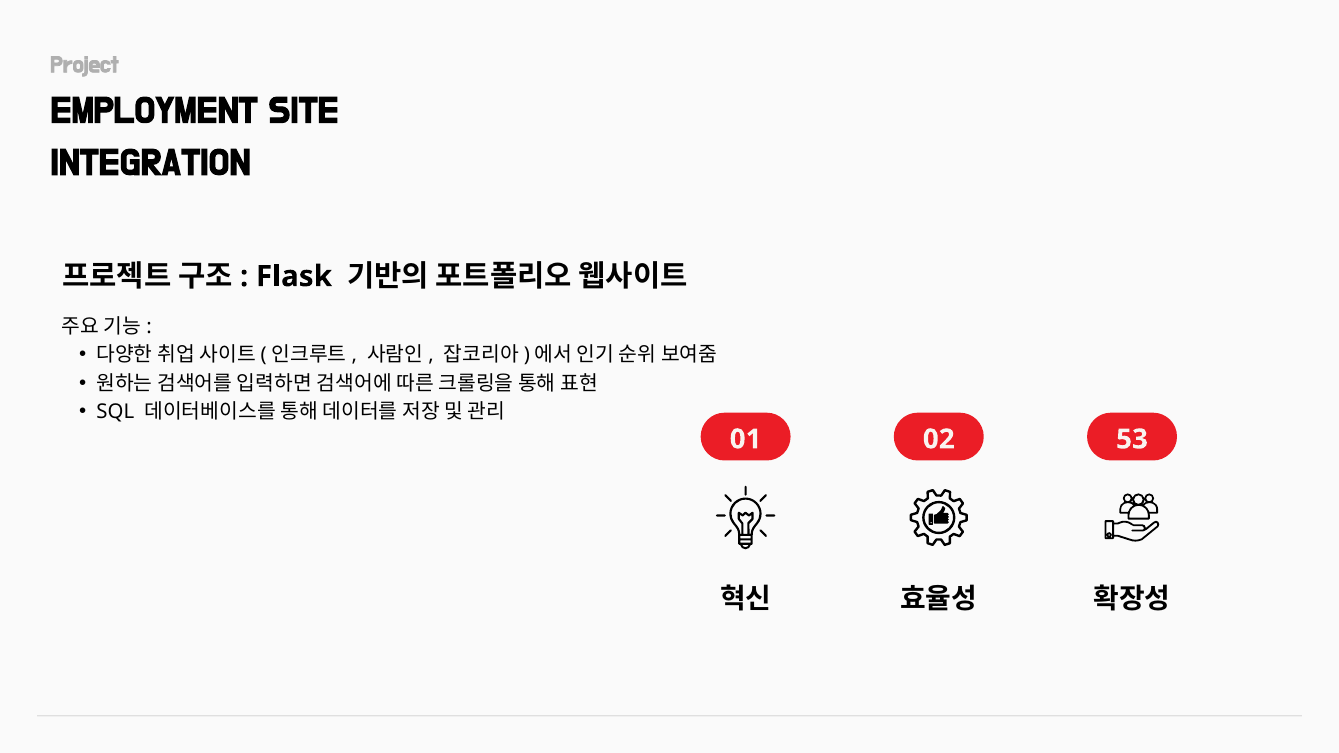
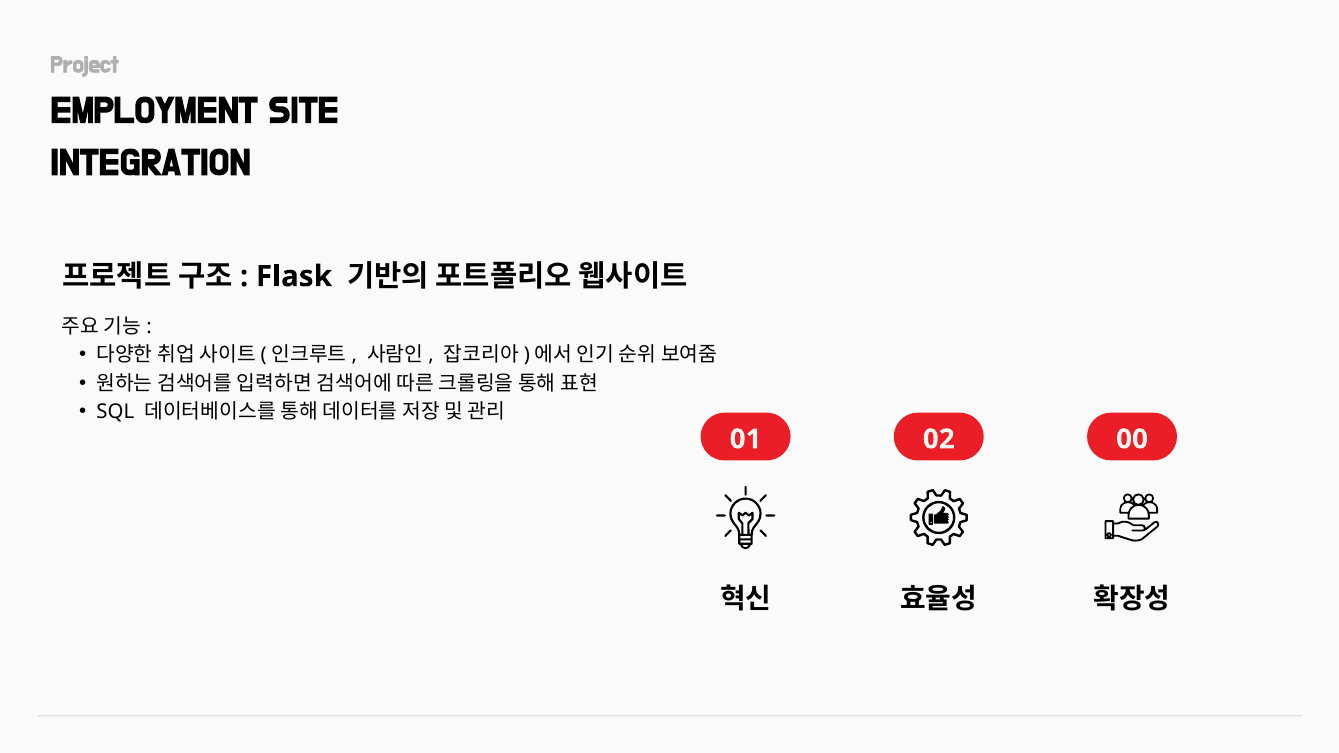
53: 53 -> 00
